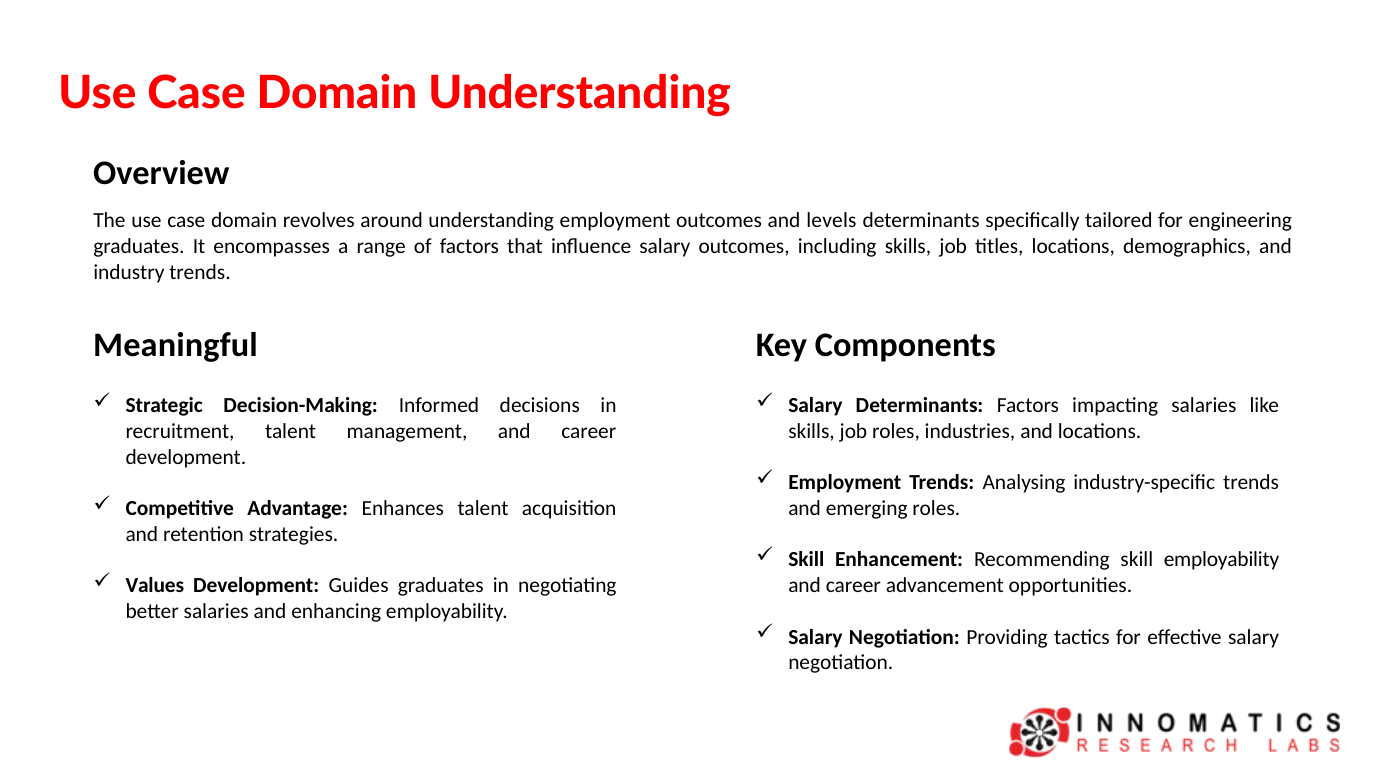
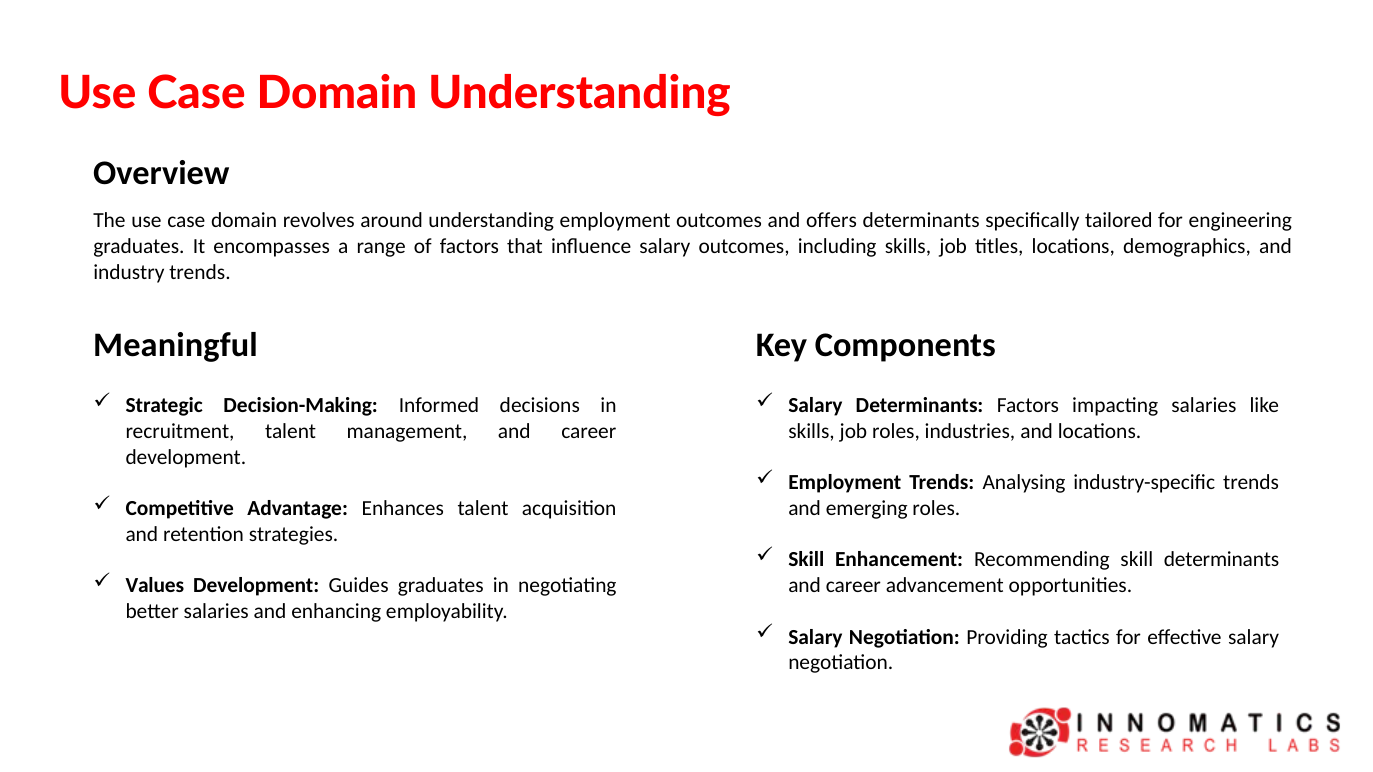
levels: levels -> offers
skill employability: employability -> determinants
